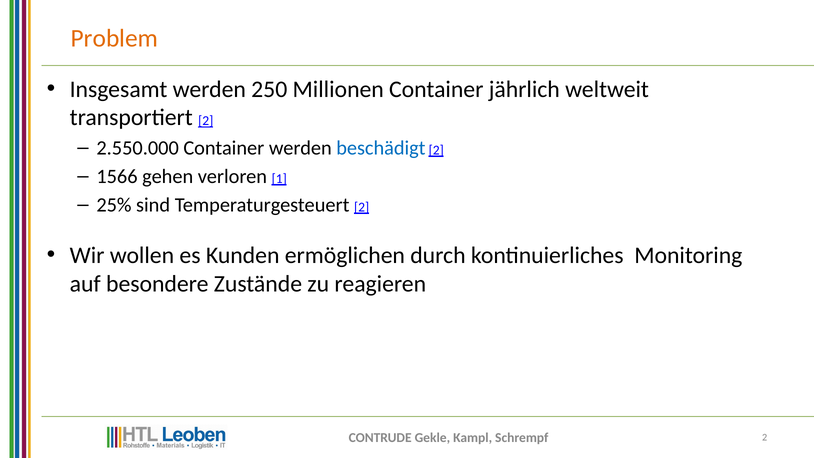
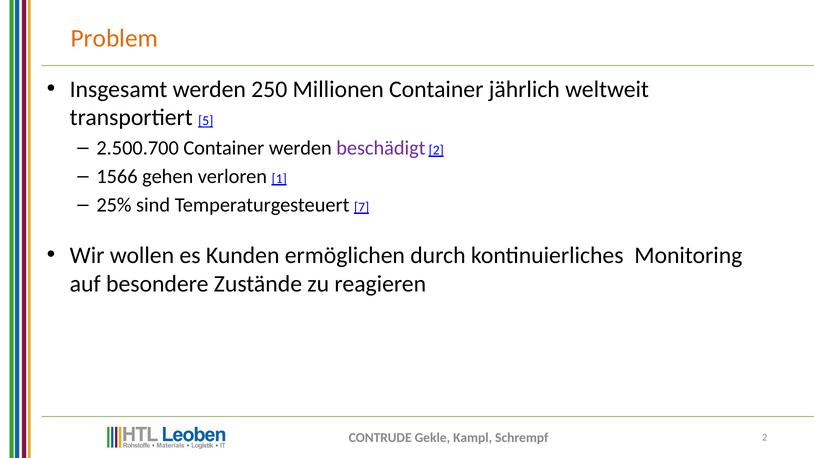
transportiert 2: 2 -> 5
2.550.000: 2.550.000 -> 2.500.700
beschädigt colour: blue -> purple
Temperaturgesteuert 2: 2 -> 7
